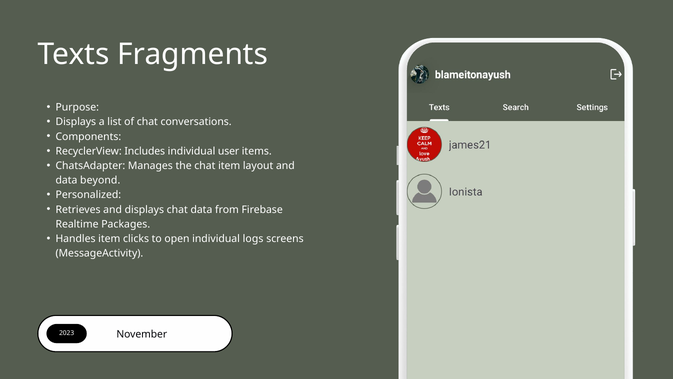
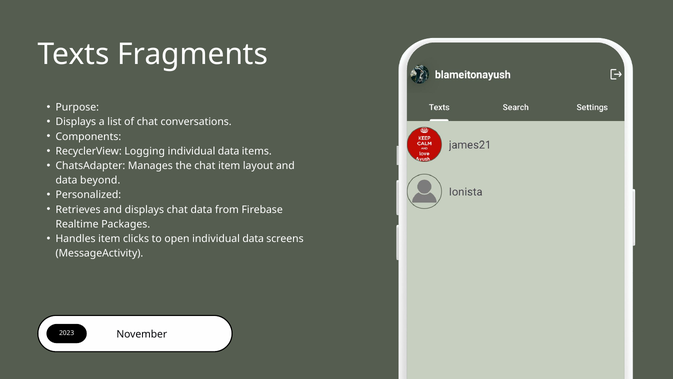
Includes: Includes -> Logging
user at (229, 151): user -> data
open individual logs: logs -> data
